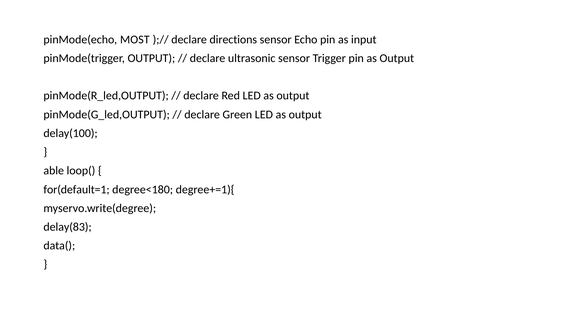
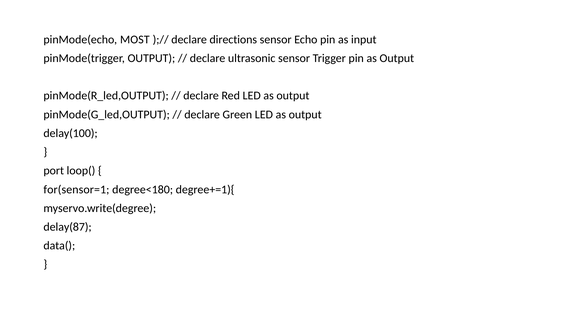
able: able -> port
for(default=1: for(default=1 -> for(sensor=1
delay(83: delay(83 -> delay(87
